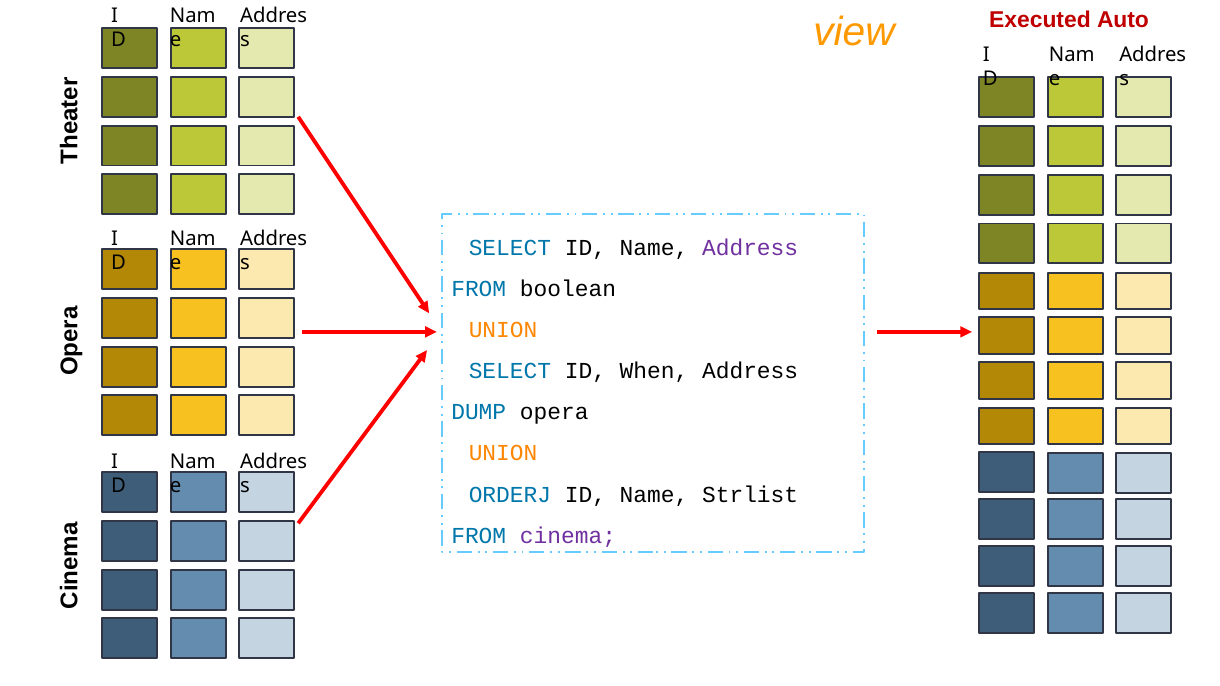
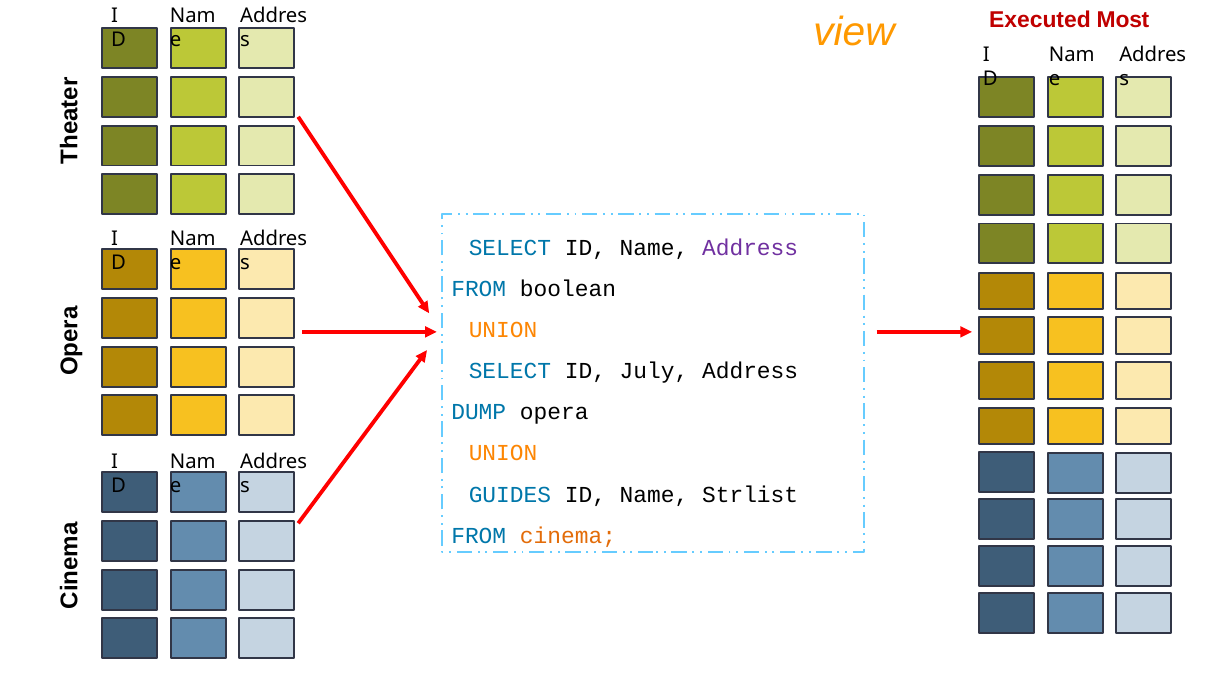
Auto: Auto -> Most
When: When -> July
ORDERJ: ORDERJ -> GUIDES
cinema colour: purple -> orange
